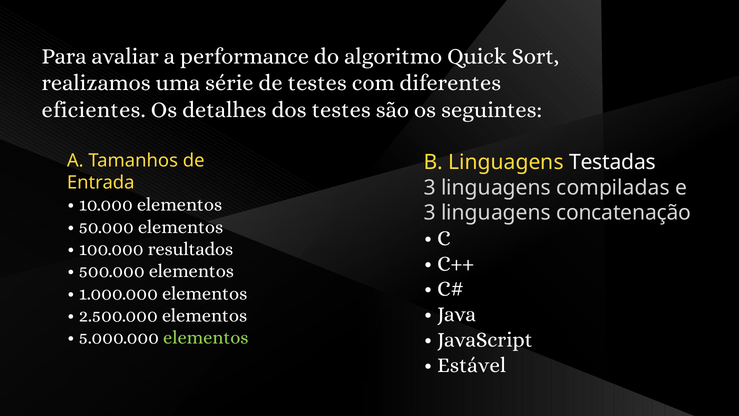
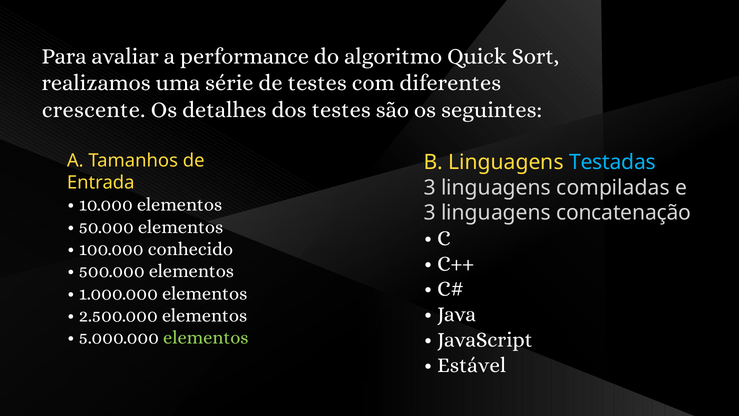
eficientes: eficientes -> crescente
Testadas colour: white -> light blue
resultados: resultados -> conhecido
